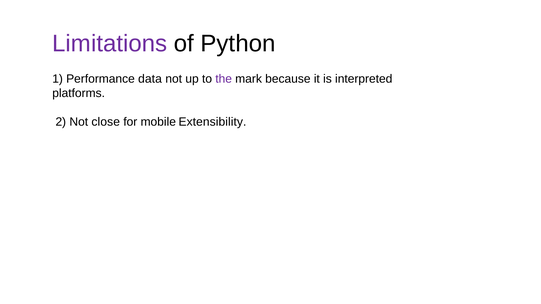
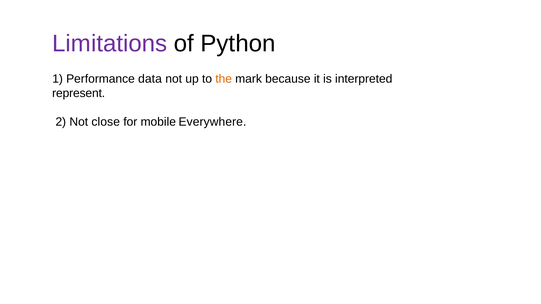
the colour: purple -> orange
platforms: platforms -> represent
Extensibility: Extensibility -> Everywhere
